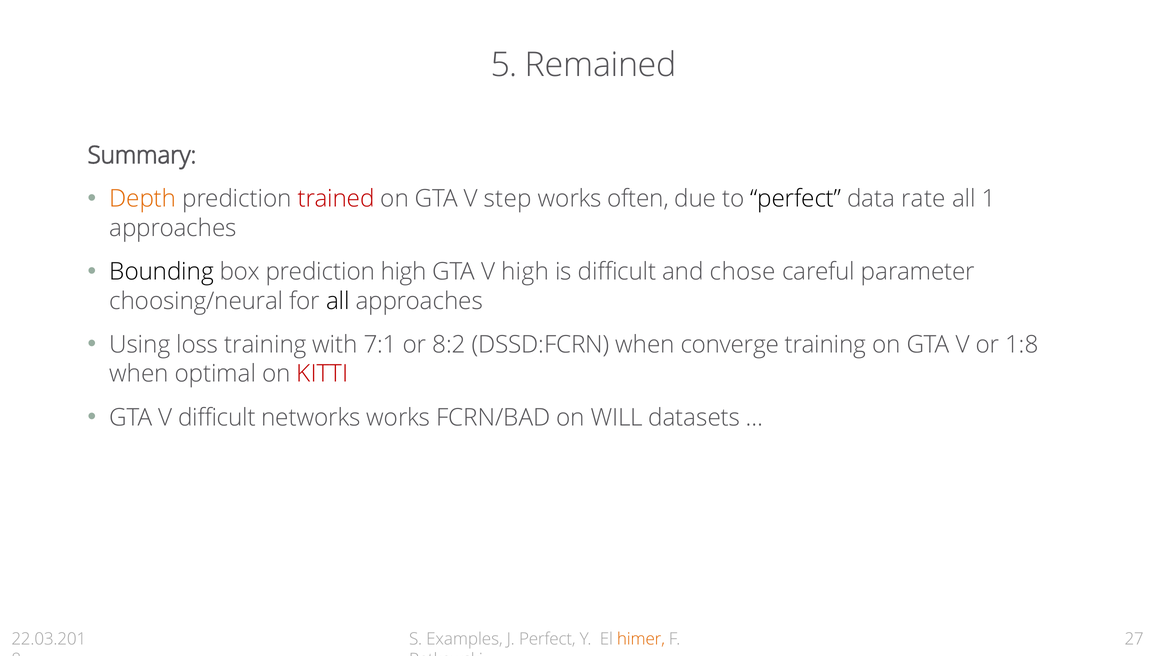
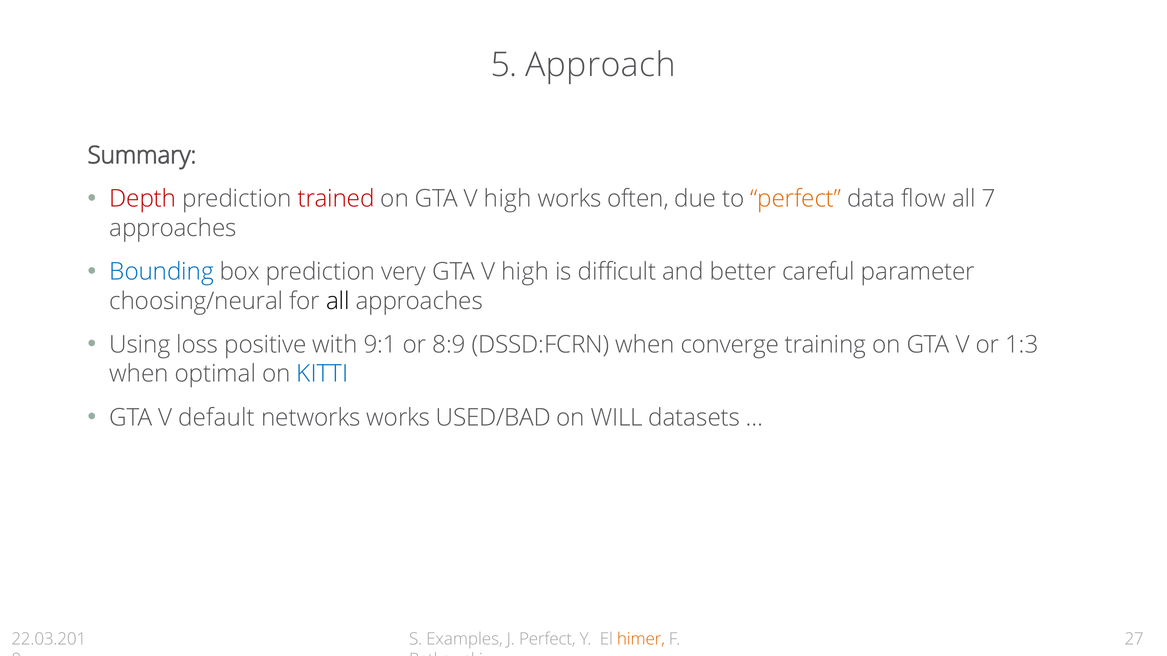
Remained: Remained -> Approach
Depth colour: orange -> red
on GTA V step: step -> high
perfect at (796, 199) colour: black -> orange
rate: rate -> flow
1: 1 -> 7
Bounding colour: black -> blue
prediction high: high -> very
chose: chose -> better
loss training: training -> positive
7:1: 7:1 -> 9:1
8:2: 8:2 -> 8:9
1:8: 1:8 -> 1:3
KITTI colour: red -> blue
V difficult: difficult -> default
FCRN/BAD: FCRN/BAD -> USED/BAD
